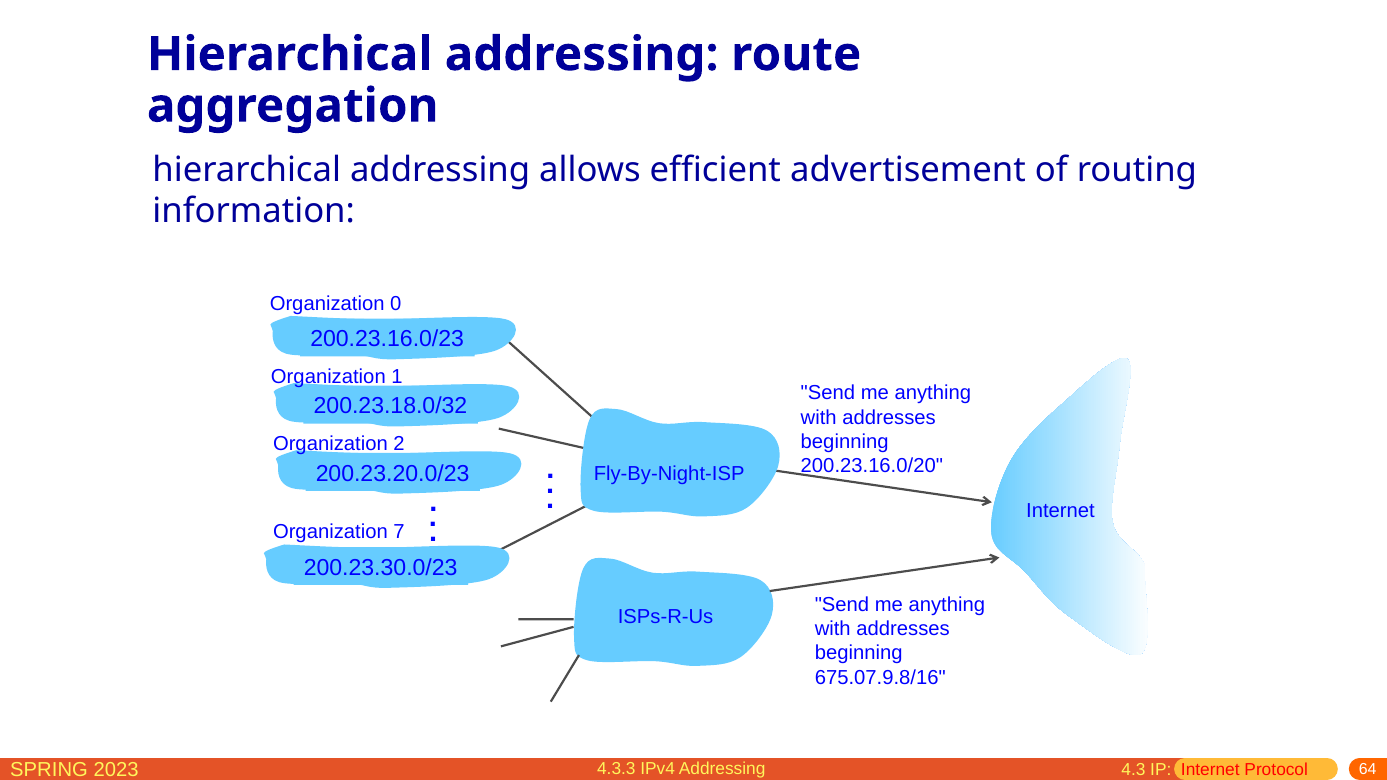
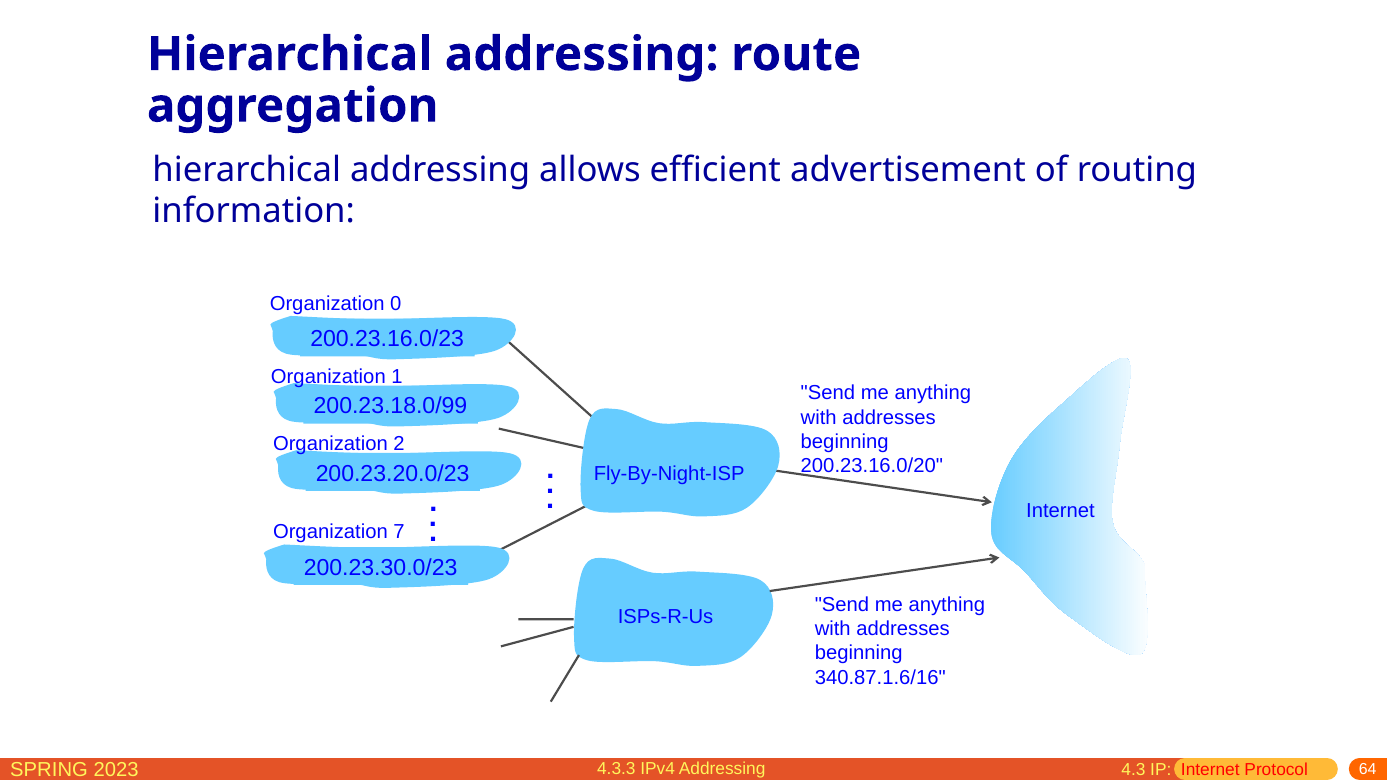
200.23.18.0/32: 200.23.18.0/32 -> 200.23.18.0/99
675.07.9.8/16: 675.07.9.8/16 -> 340.87.1.6/16
